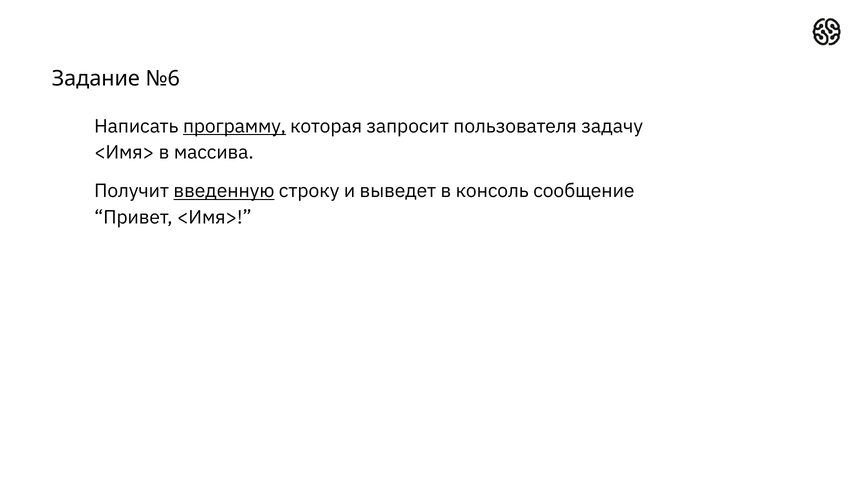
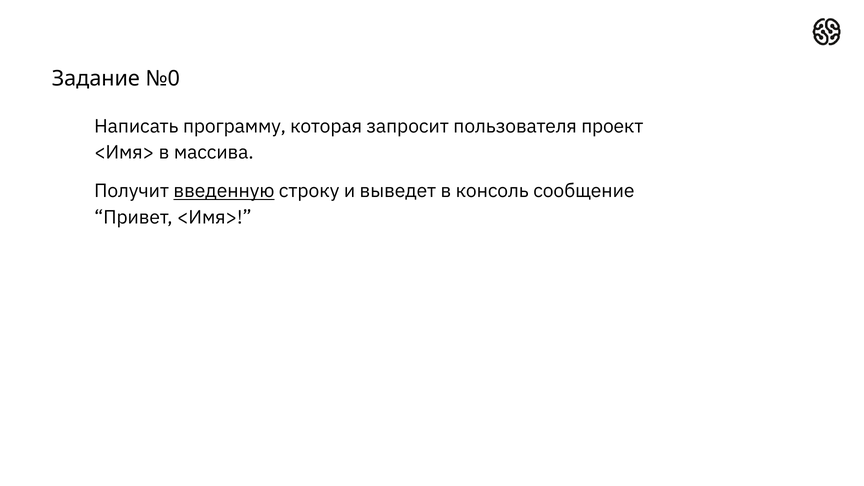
№6: №6 -> №0
программу underline: present -> none
задачу: задачу -> проект
